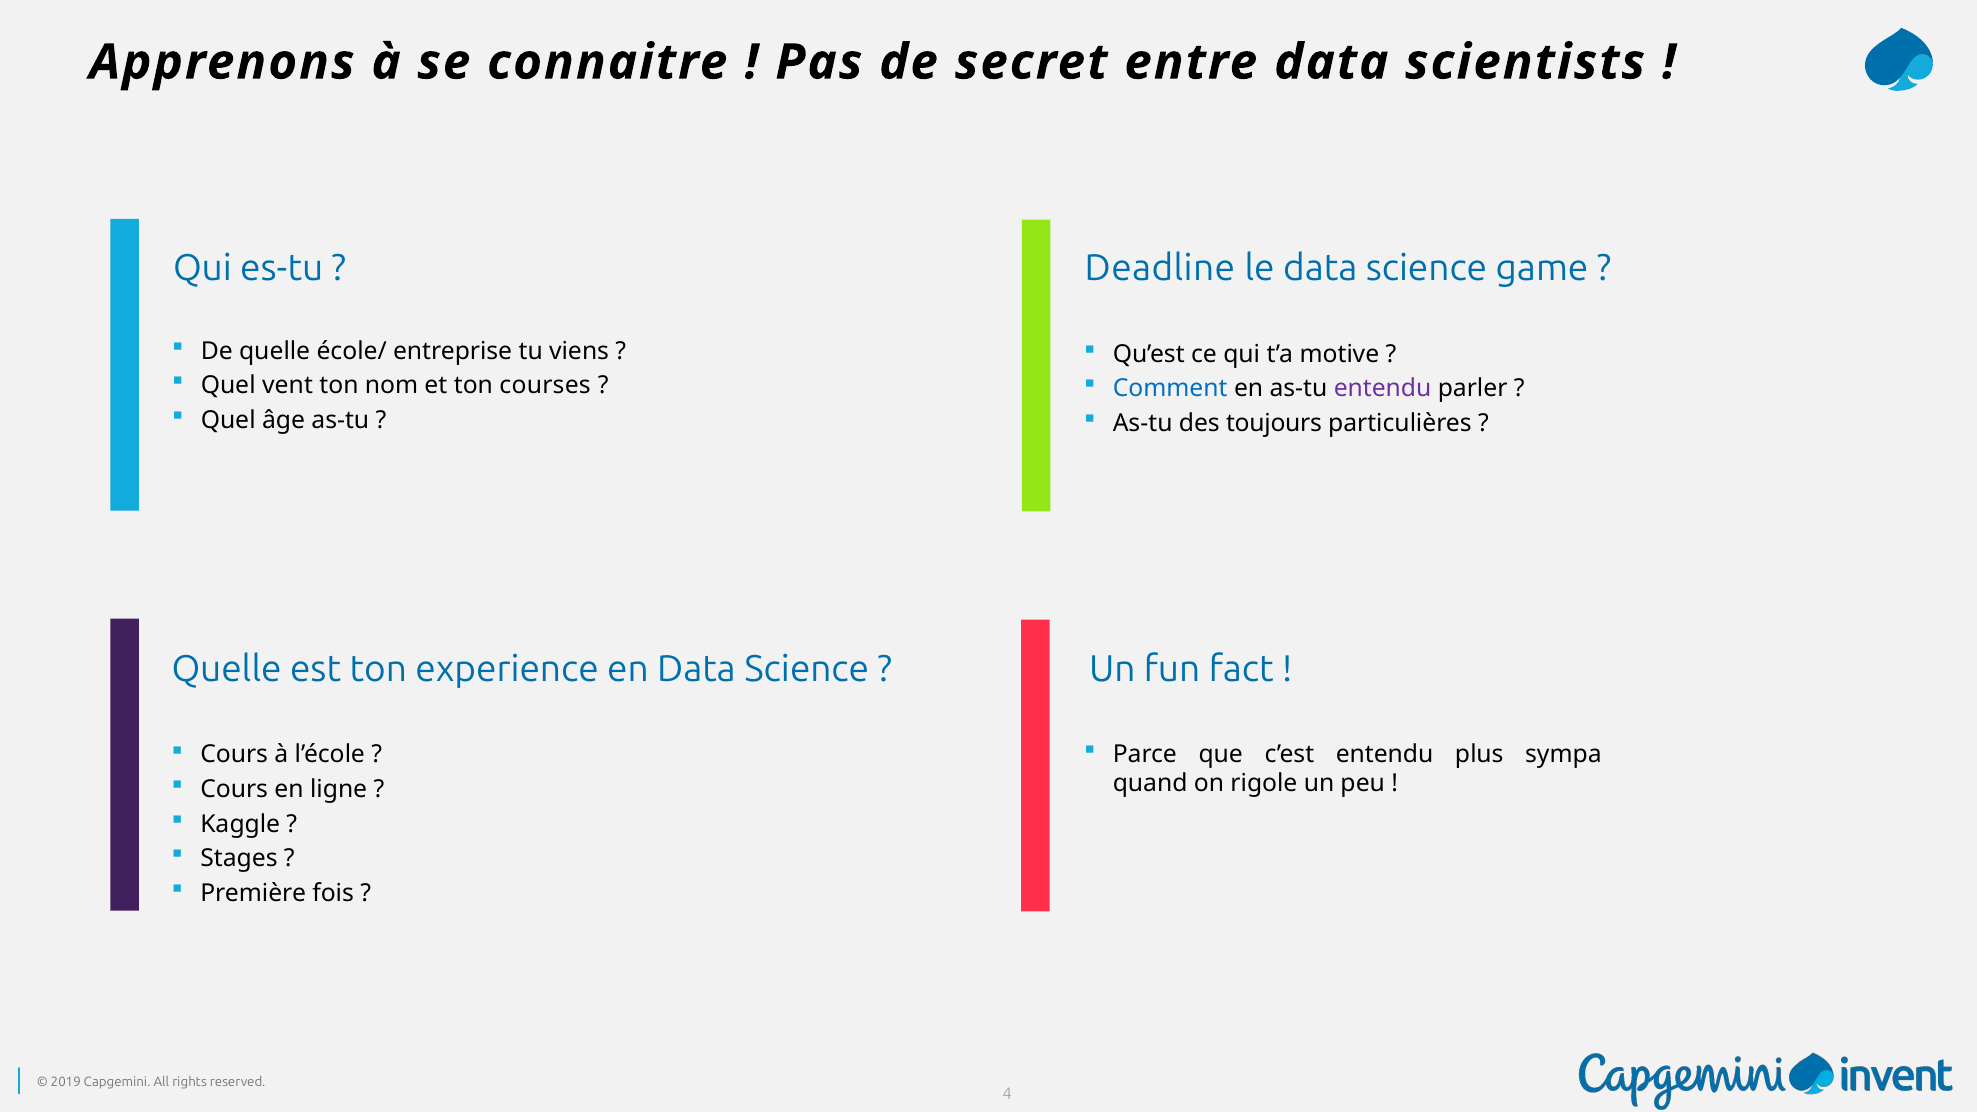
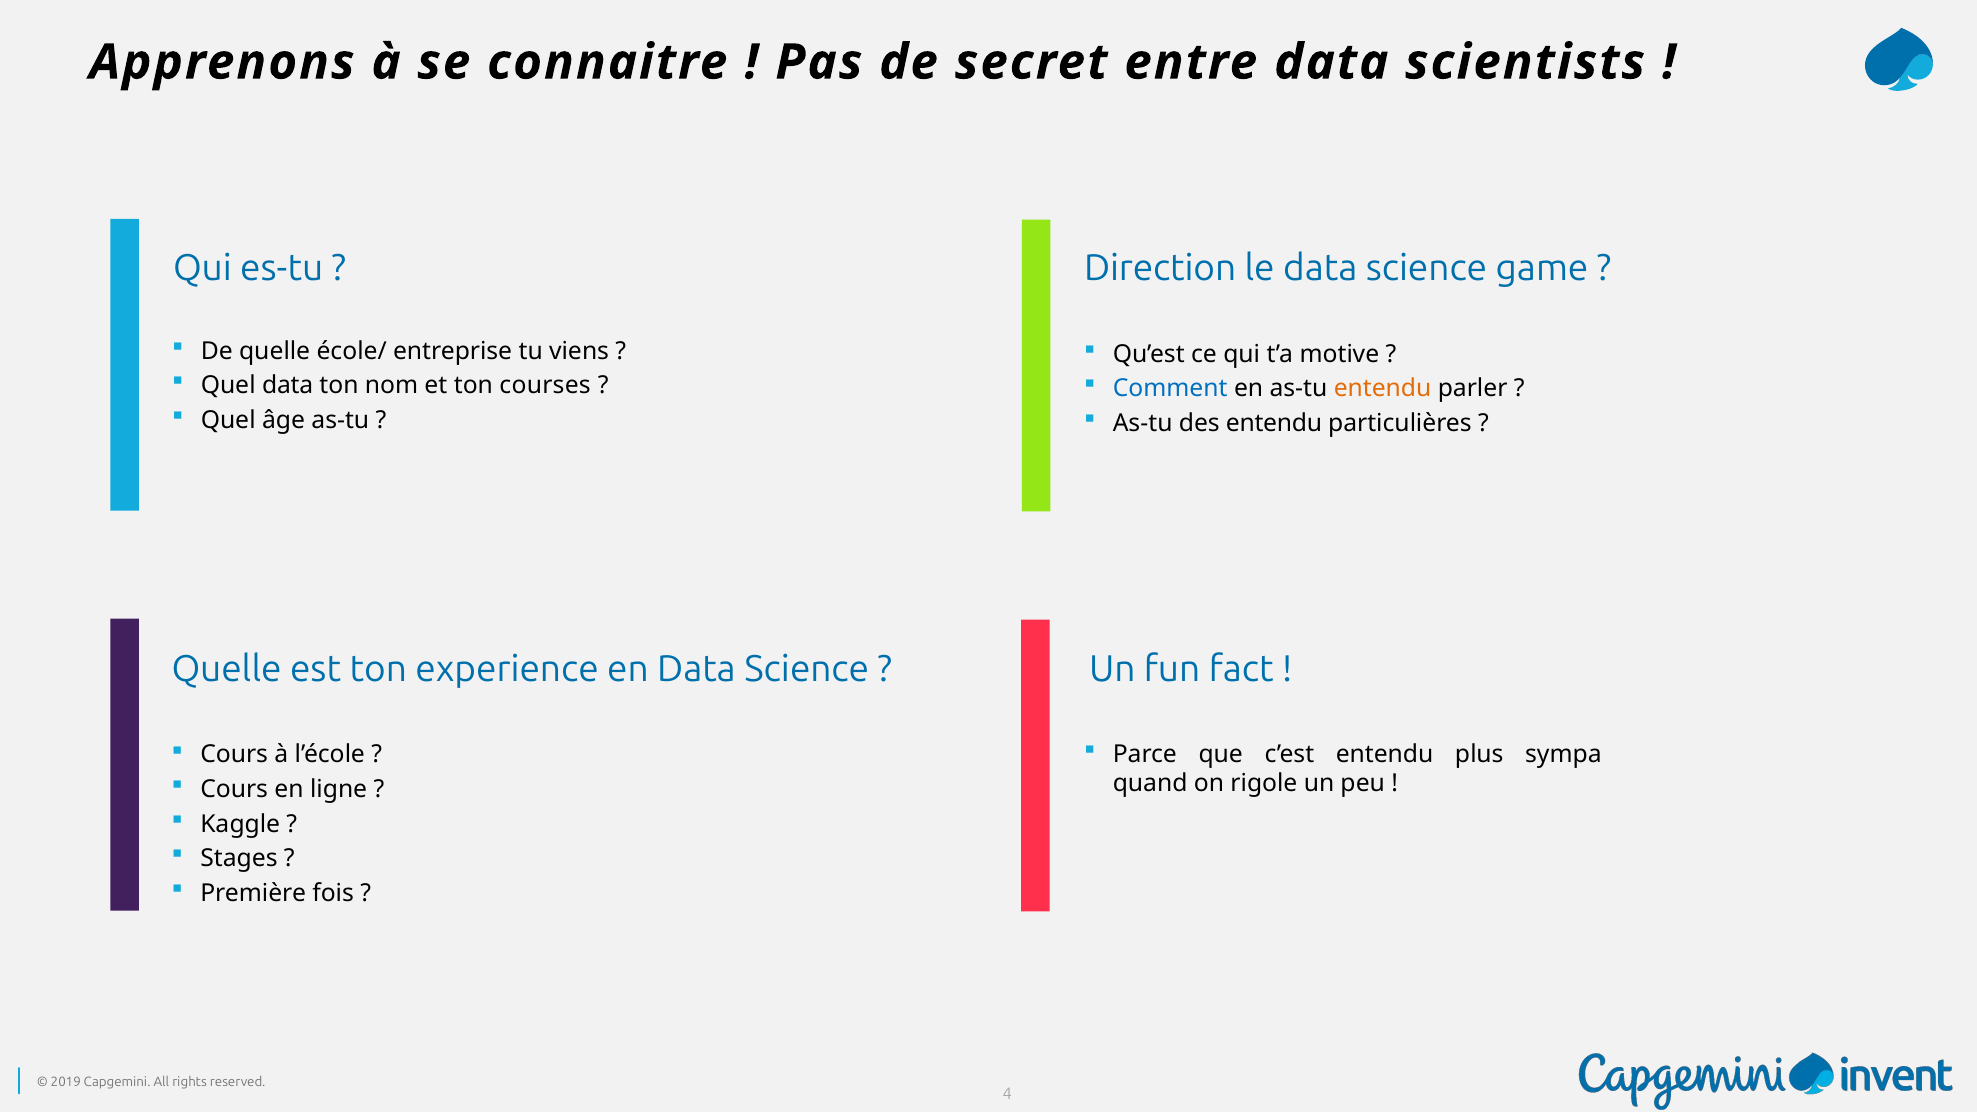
Deadline: Deadline -> Direction
Quel vent: vent -> data
entendu at (1383, 389) colour: purple -> orange
des toujours: toujours -> entendu
